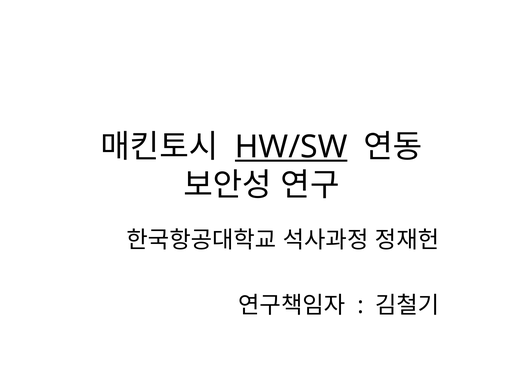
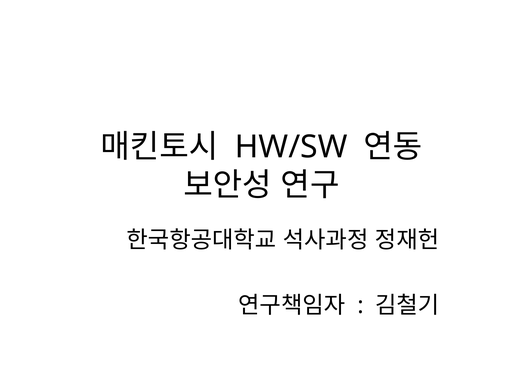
HW/SW underline: present -> none
